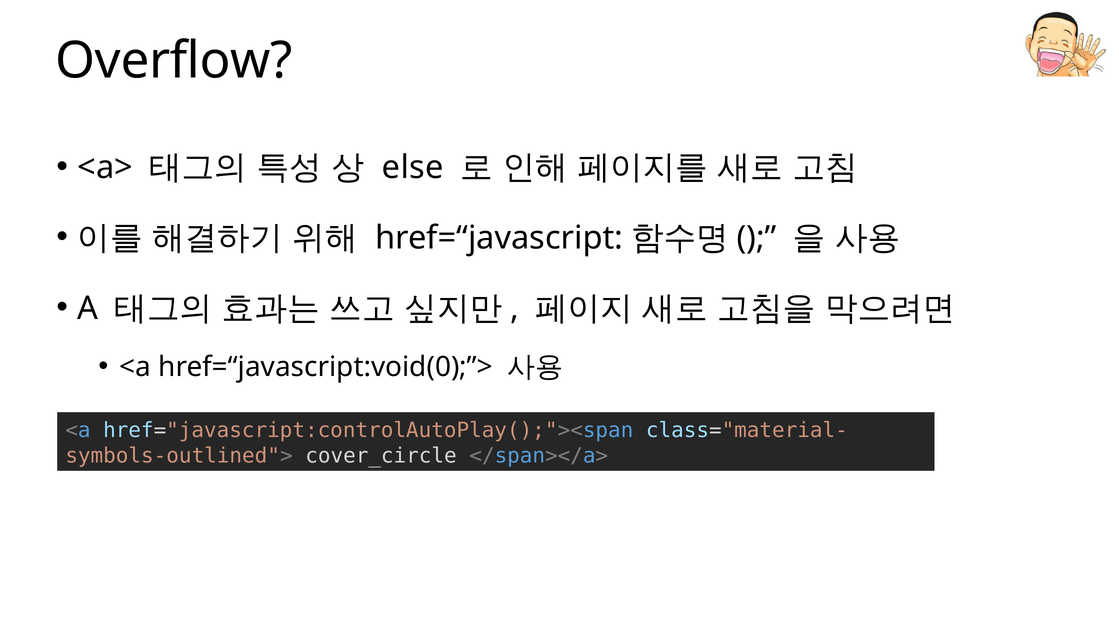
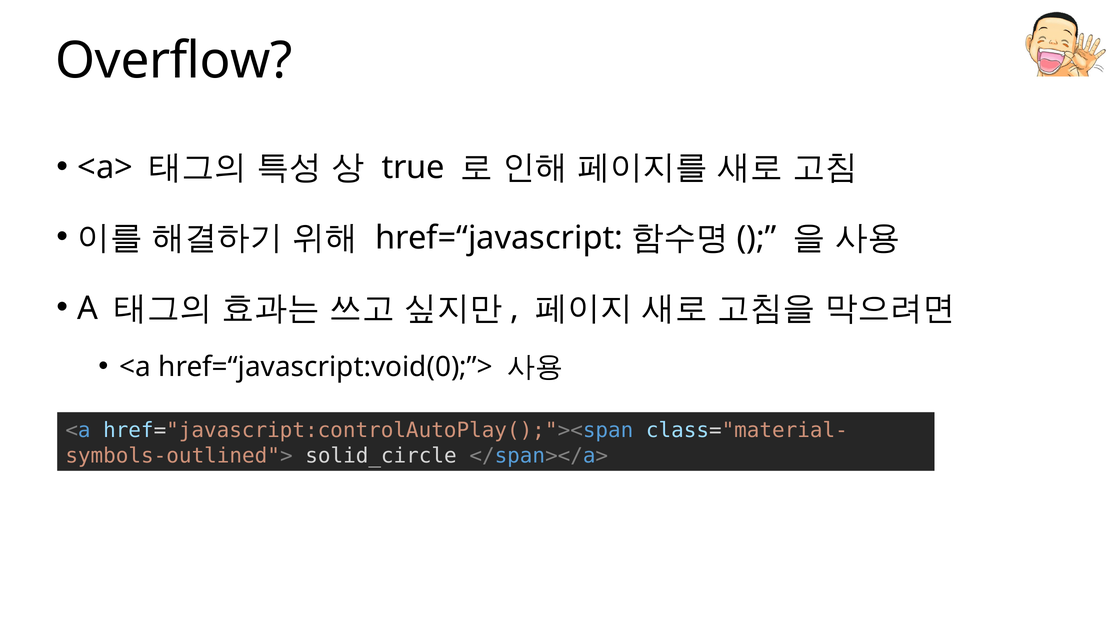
else: else -> true
cover_circle: cover_circle -> solid_circle
